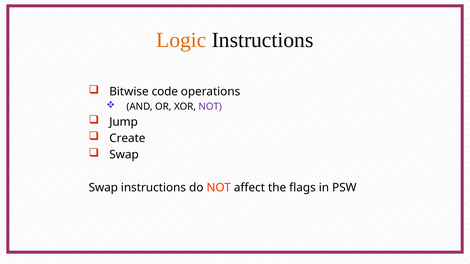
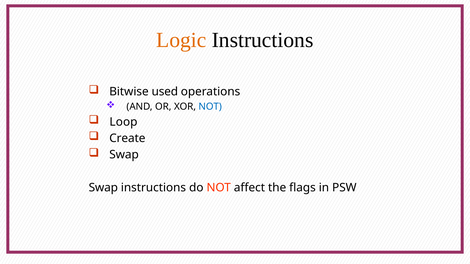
code: code -> used
NOT at (210, 107) colour: purple -> blue
Jump: Jump -> Loop
